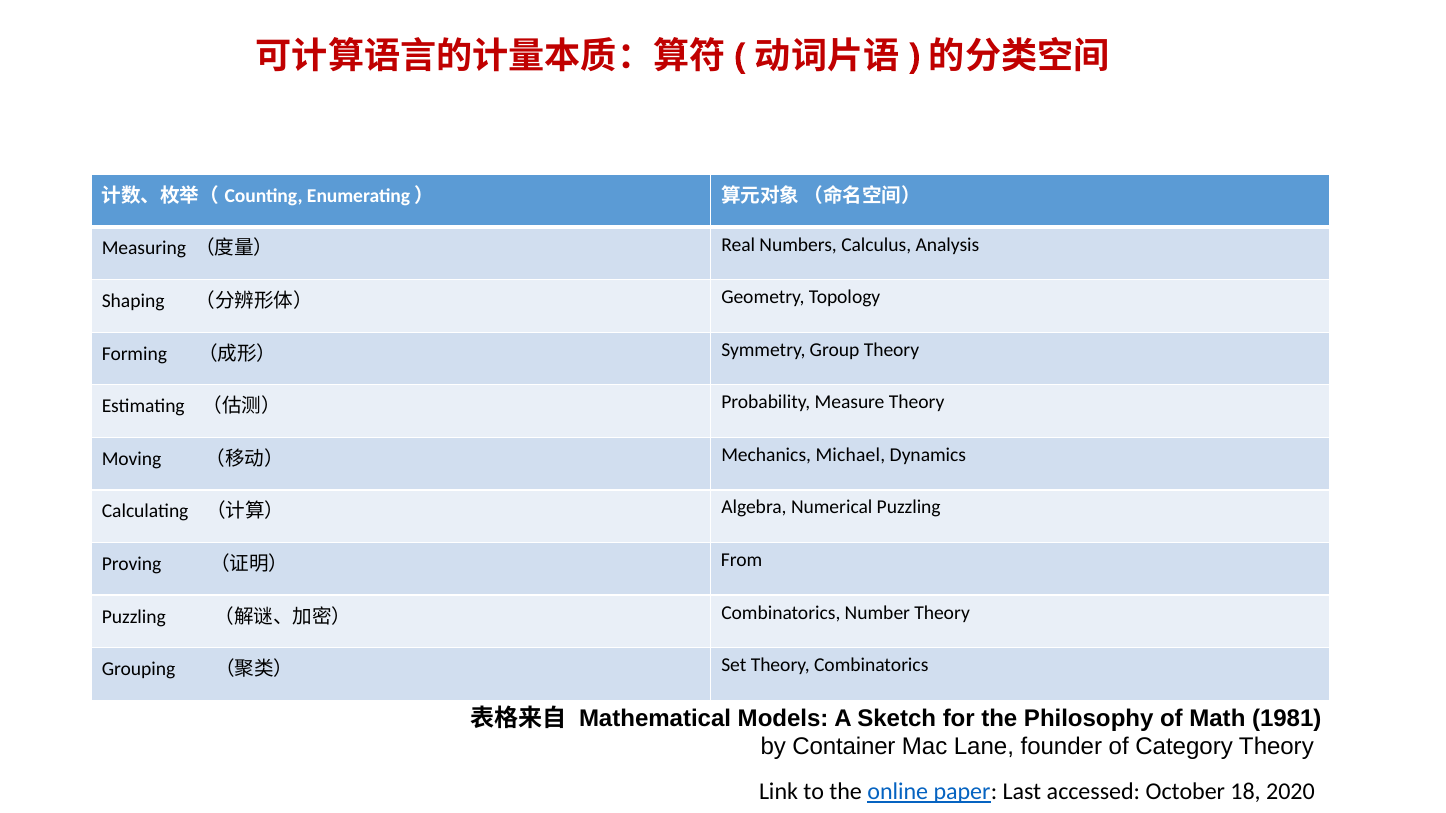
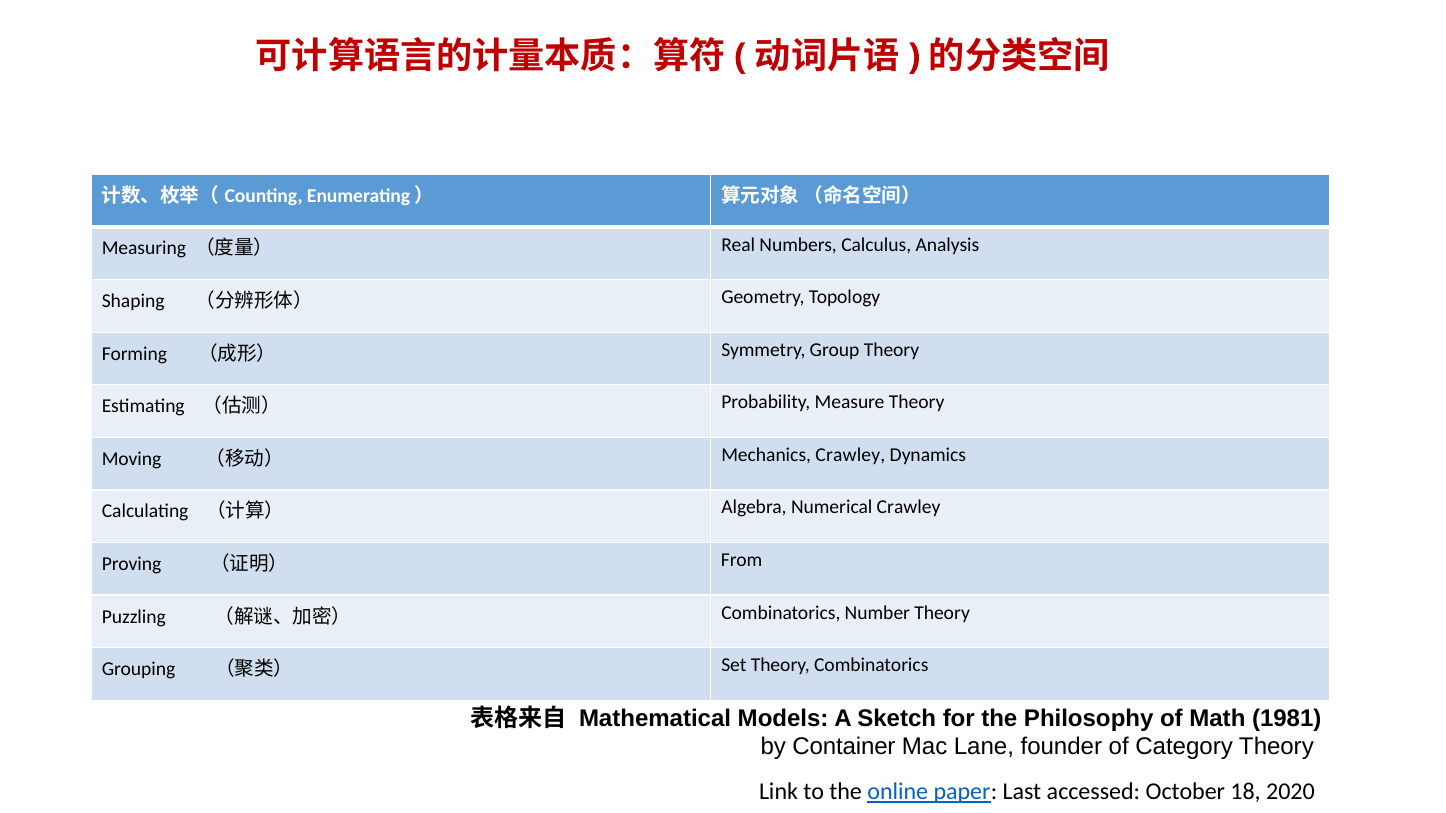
Mechanics Michael: Michael -> Crawley
Numerical Puzzling: Puzzling -> Crawley
